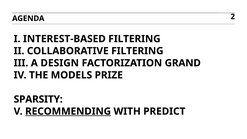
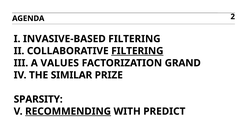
INTEREST-BASED: INTEREST-BASED -> INVASIVE-BASED
FILTERING at (137, 51) underline: none -> present
DESIGN: DESIGN -> VALUES
MODELS: MODELS -> SIMILAR
